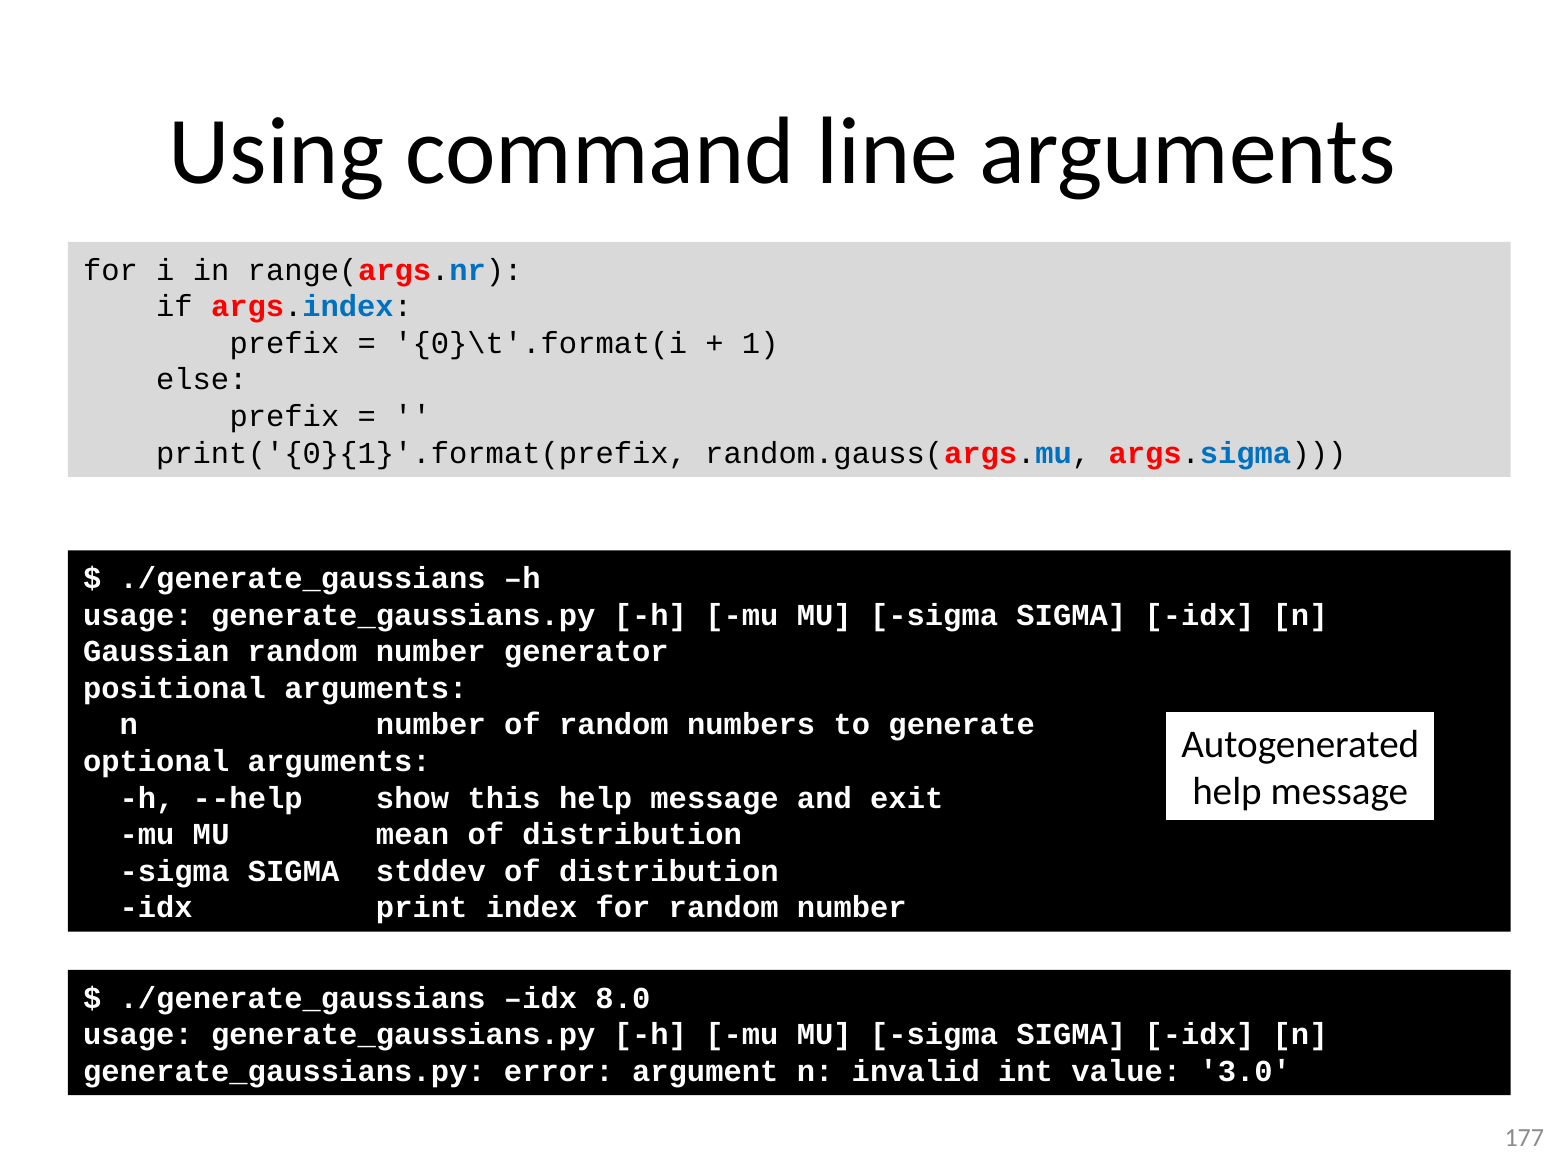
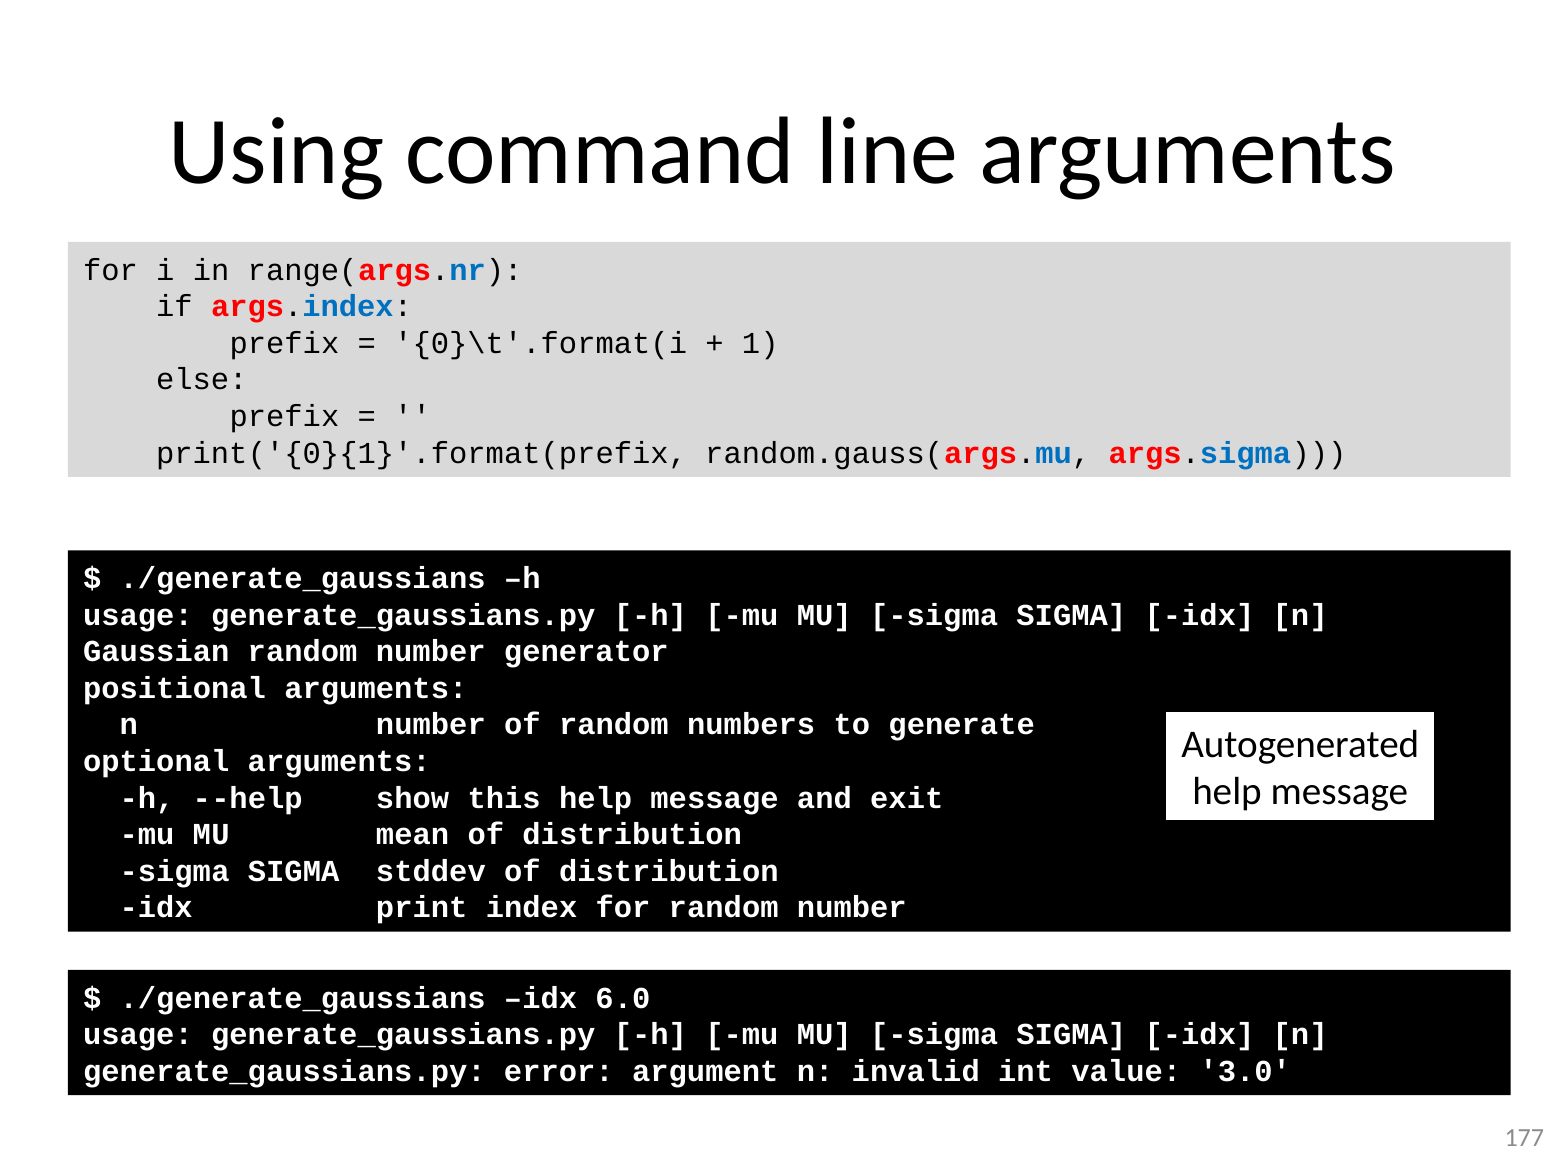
8.0: 8.0 -> 6.0
